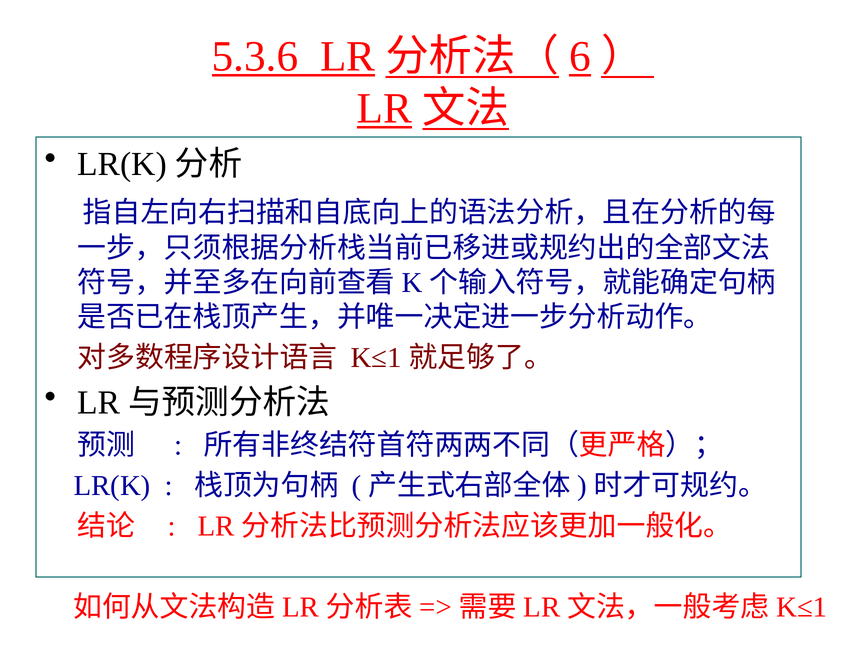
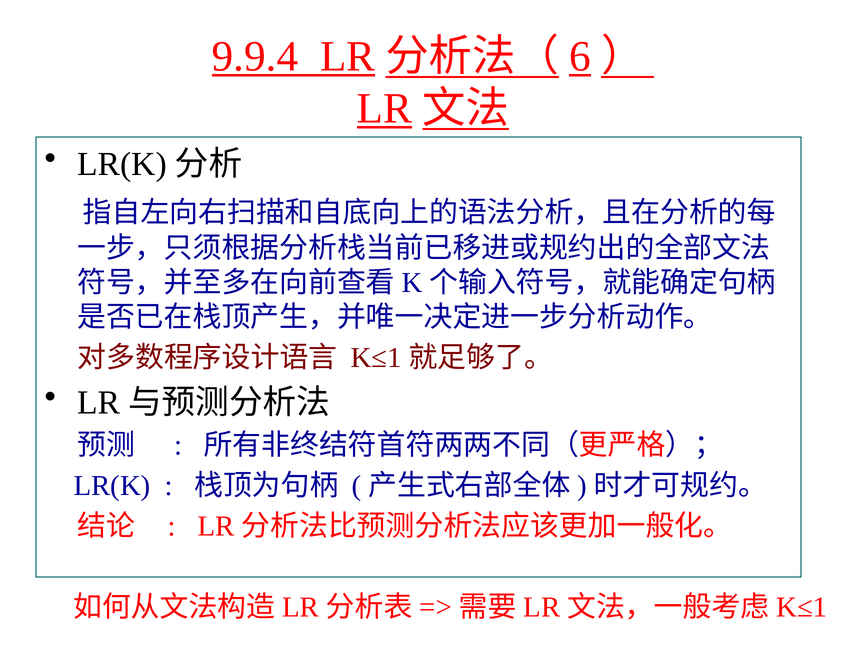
5.3.6: 5.3.6 -> 9.9.4
